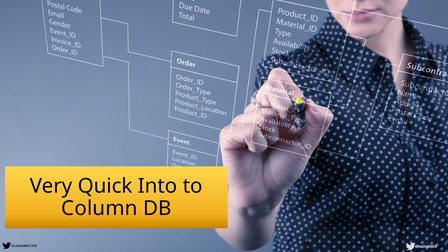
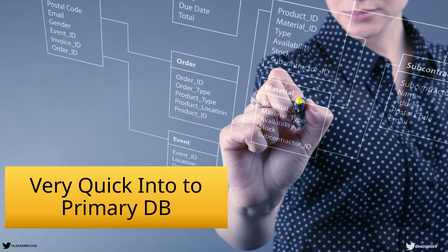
Column: Column -> Primary
